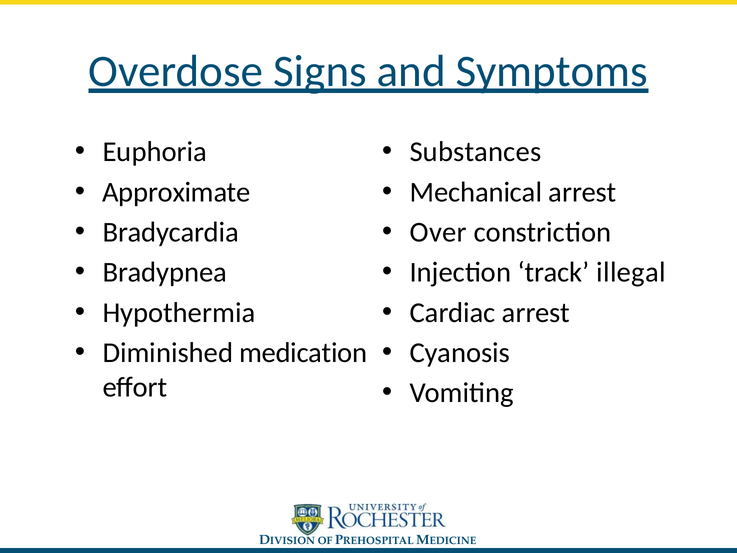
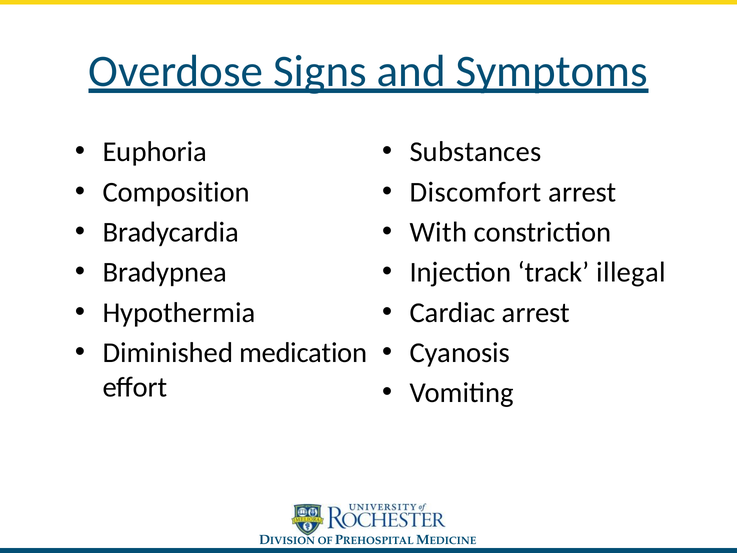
Approximate: Approximate -> Composition
Mechanical: Mechanical -> Discomfort
Over: Over -> With
